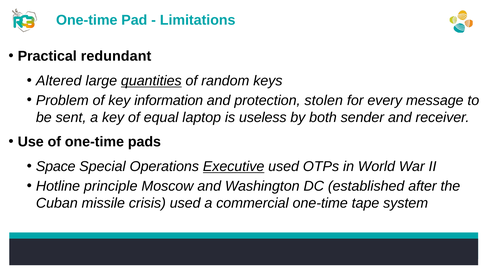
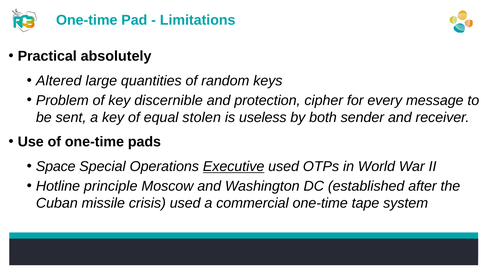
redundant: redundant -> absolutely
quantities underline: present -> none
information: information -> discernible
stolen: stolen -> cipher
laptop: laptop -> stolen
